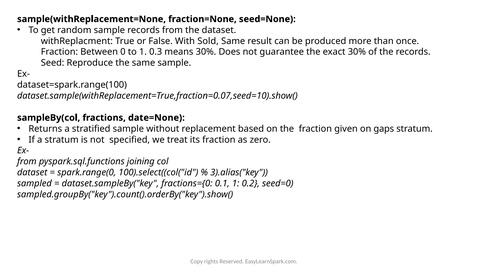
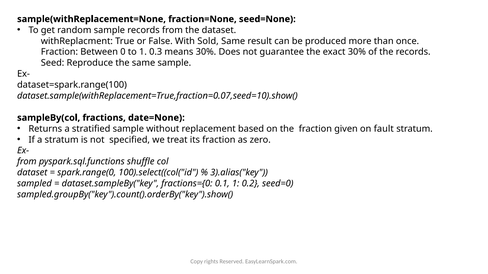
gaps: gaps -> fault
joining: joining -> shuffle
